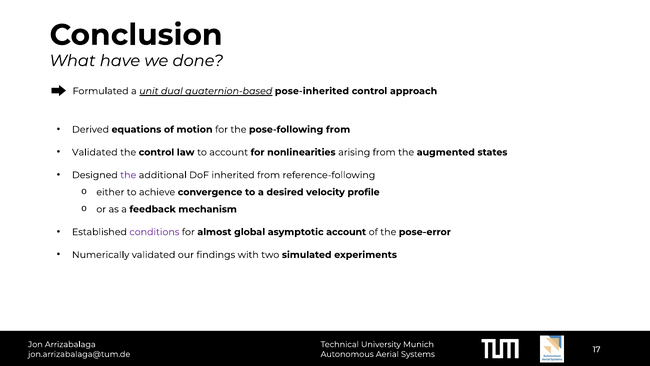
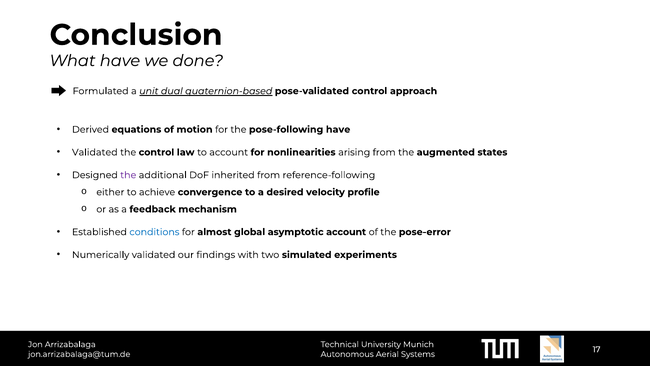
pose-inherited: pose-inherited -> pose-validated
pose-following from: from -> have
conditions colour: purple -> blue
